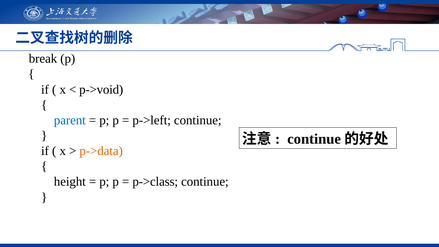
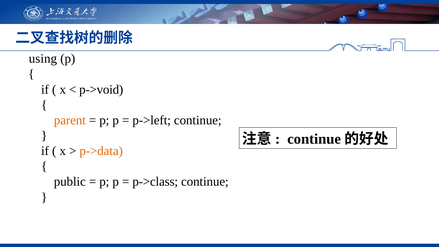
break: break -> using
parent colour: blue -> orange
height: height -> public
